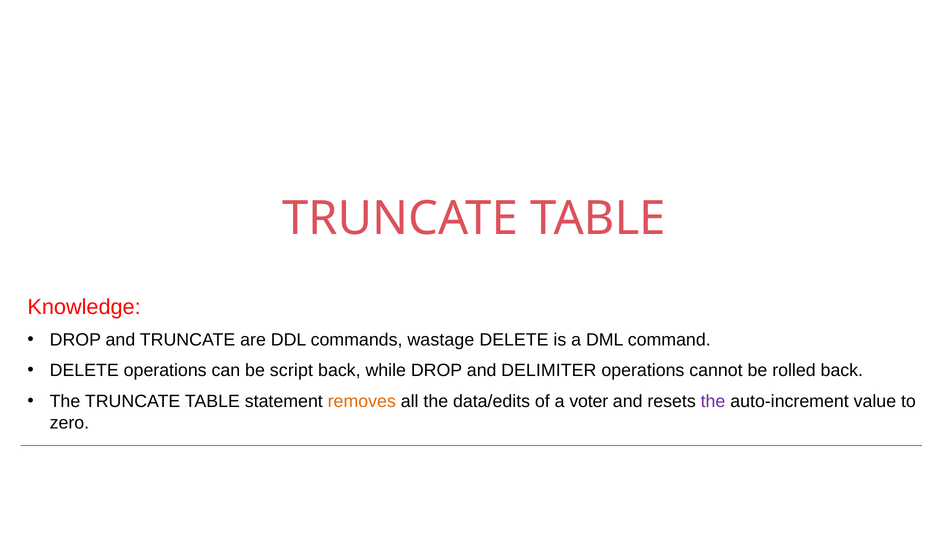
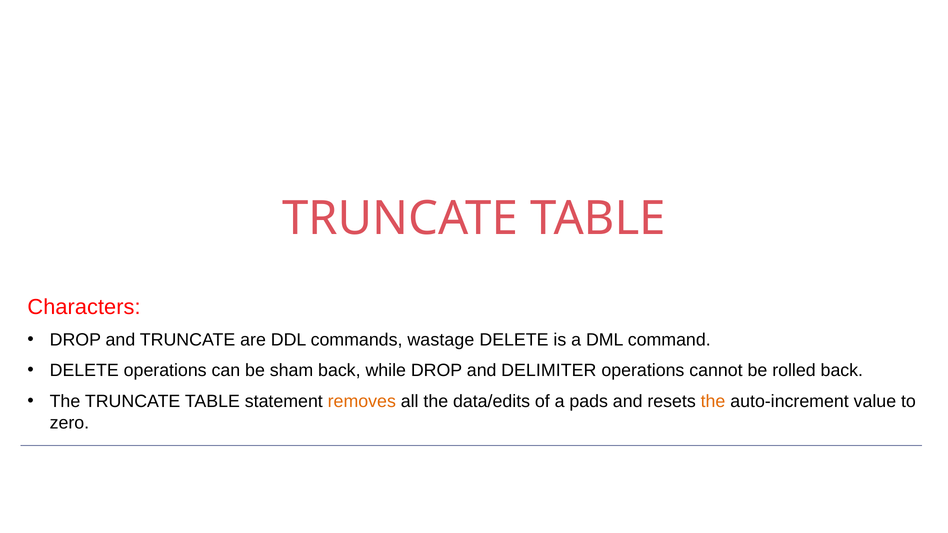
Knowledge: Knowledge -> Characters
script: script -> sham
voter: voter -> pads
the at (713, 402) colour: purple -> orange
